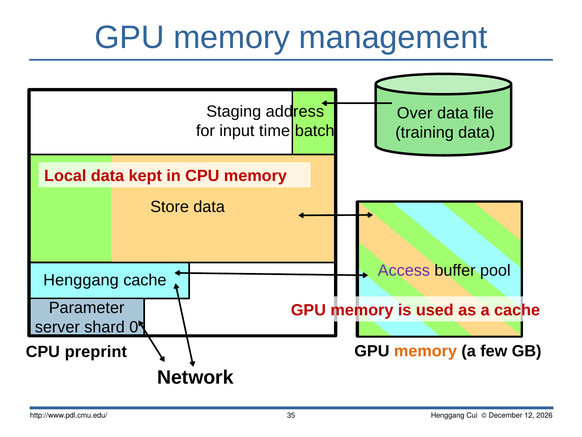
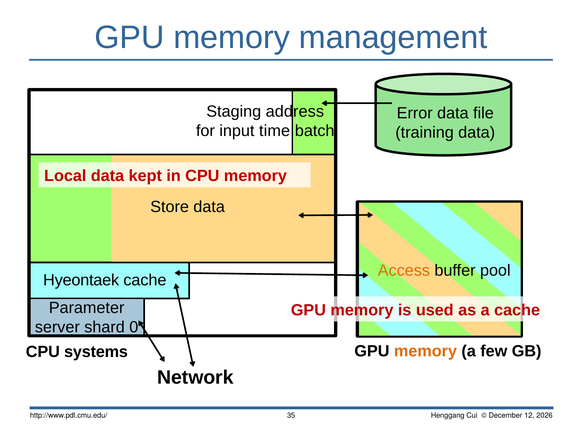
Over: Over -> Error
Access colour: purple -> orange
Henggang at (81, 280): Henggang -> Hyeontaek
preprint: preprint -> systems
